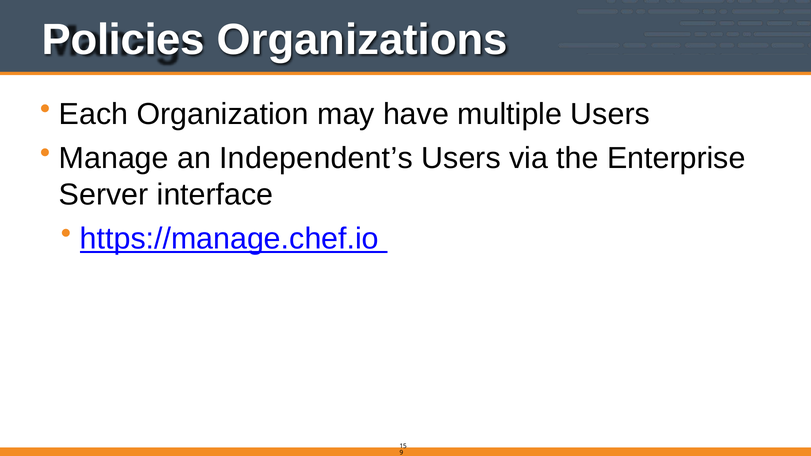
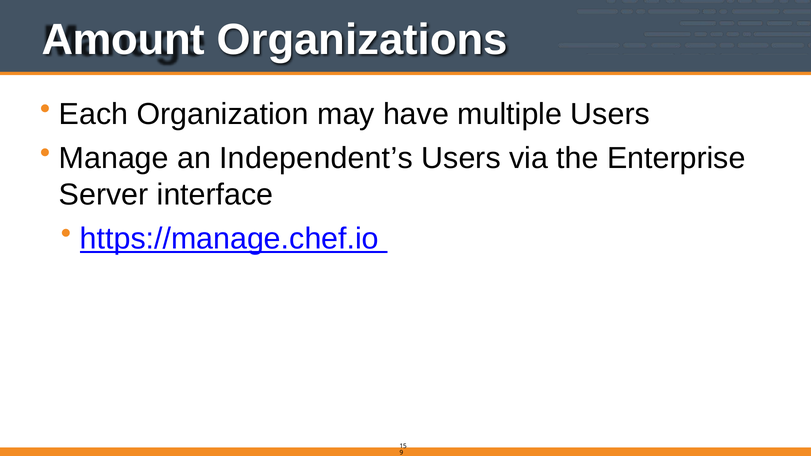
Policies: Policies -> Amount
